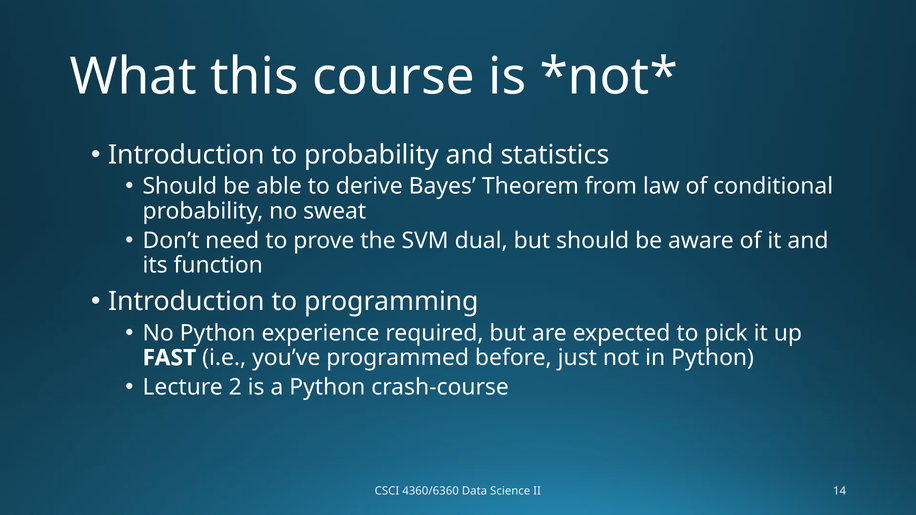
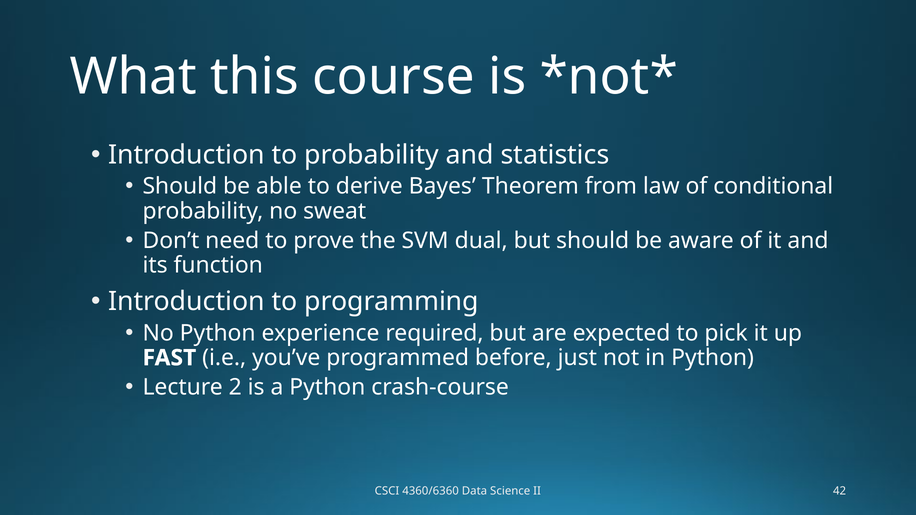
14: 14 -> 42
